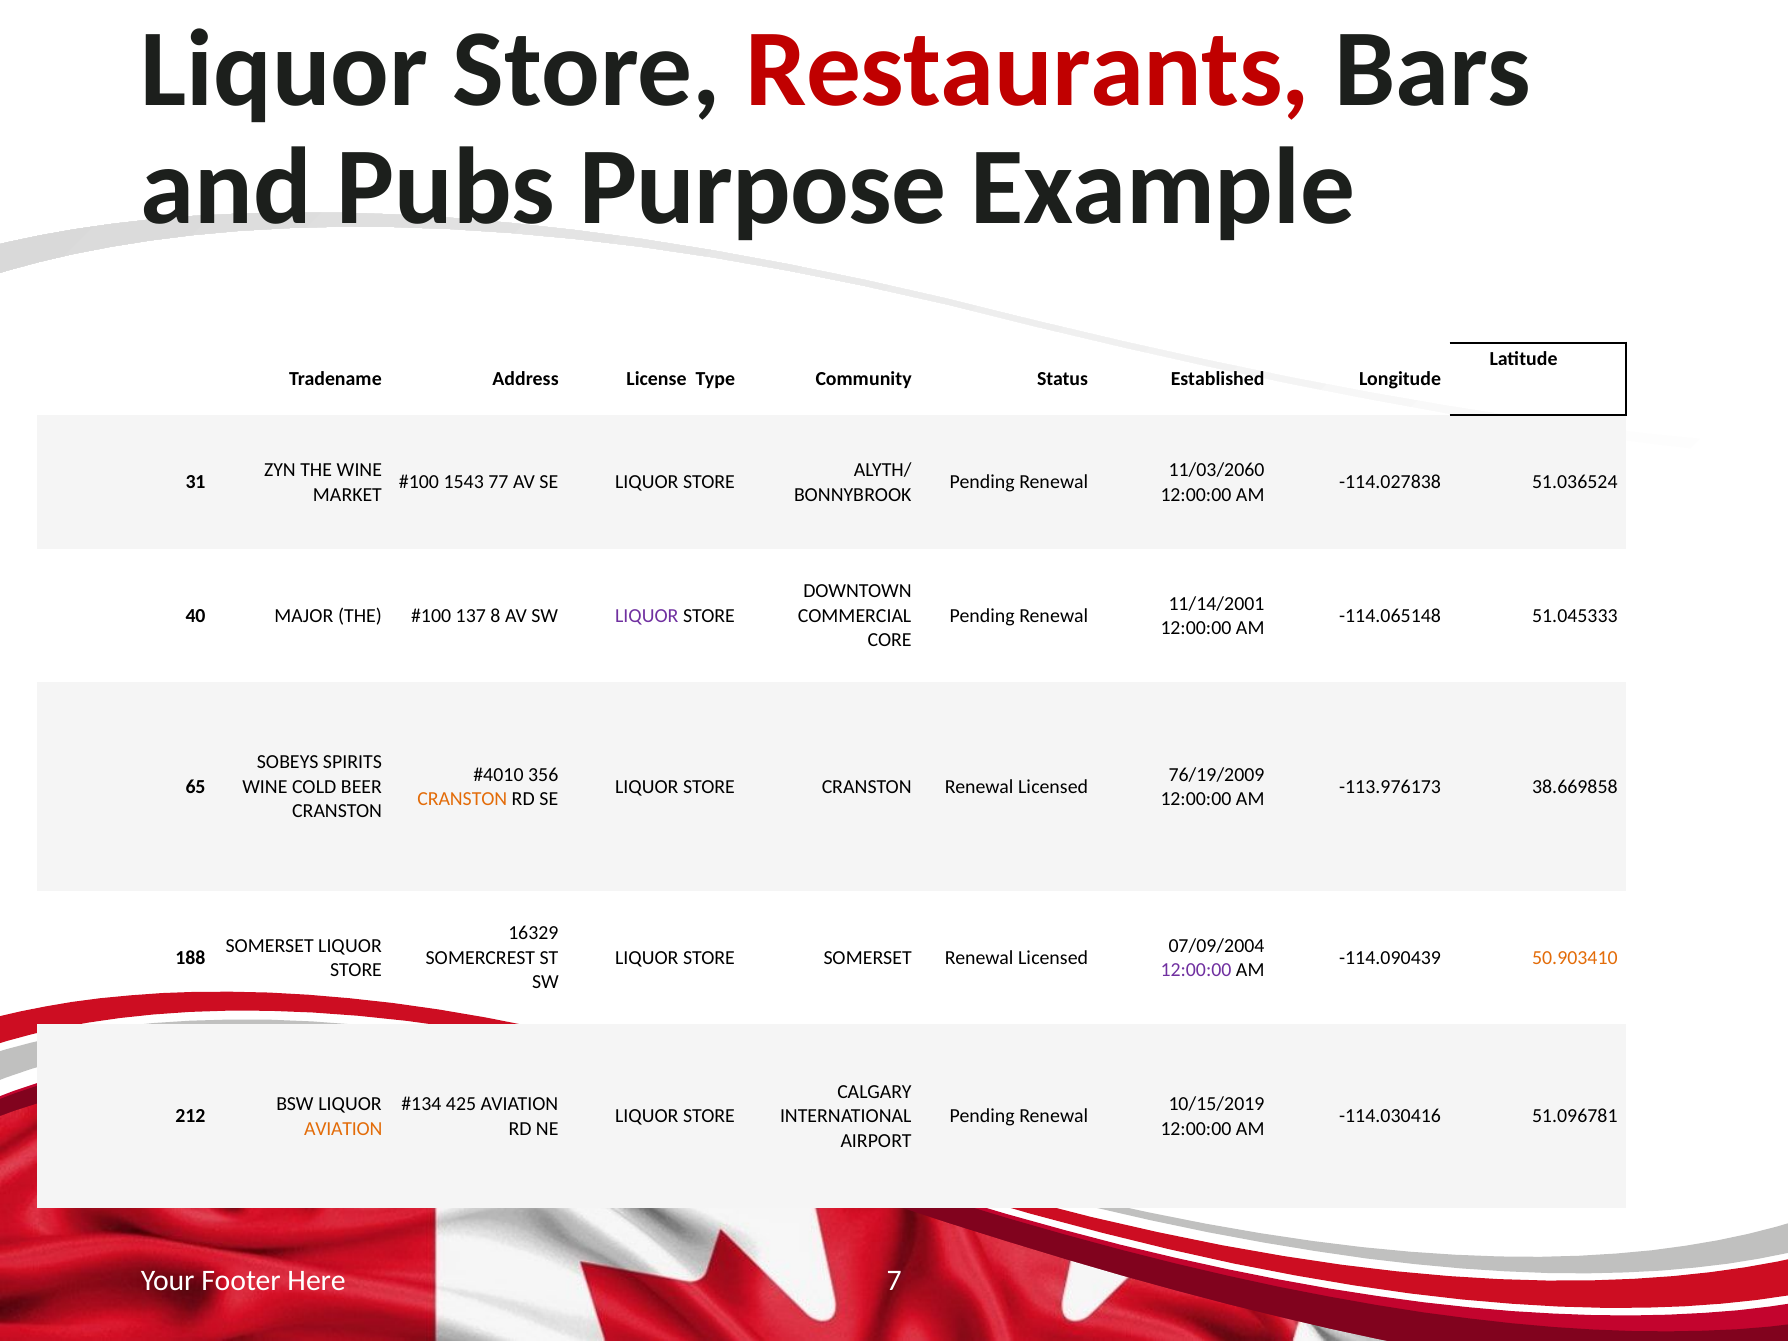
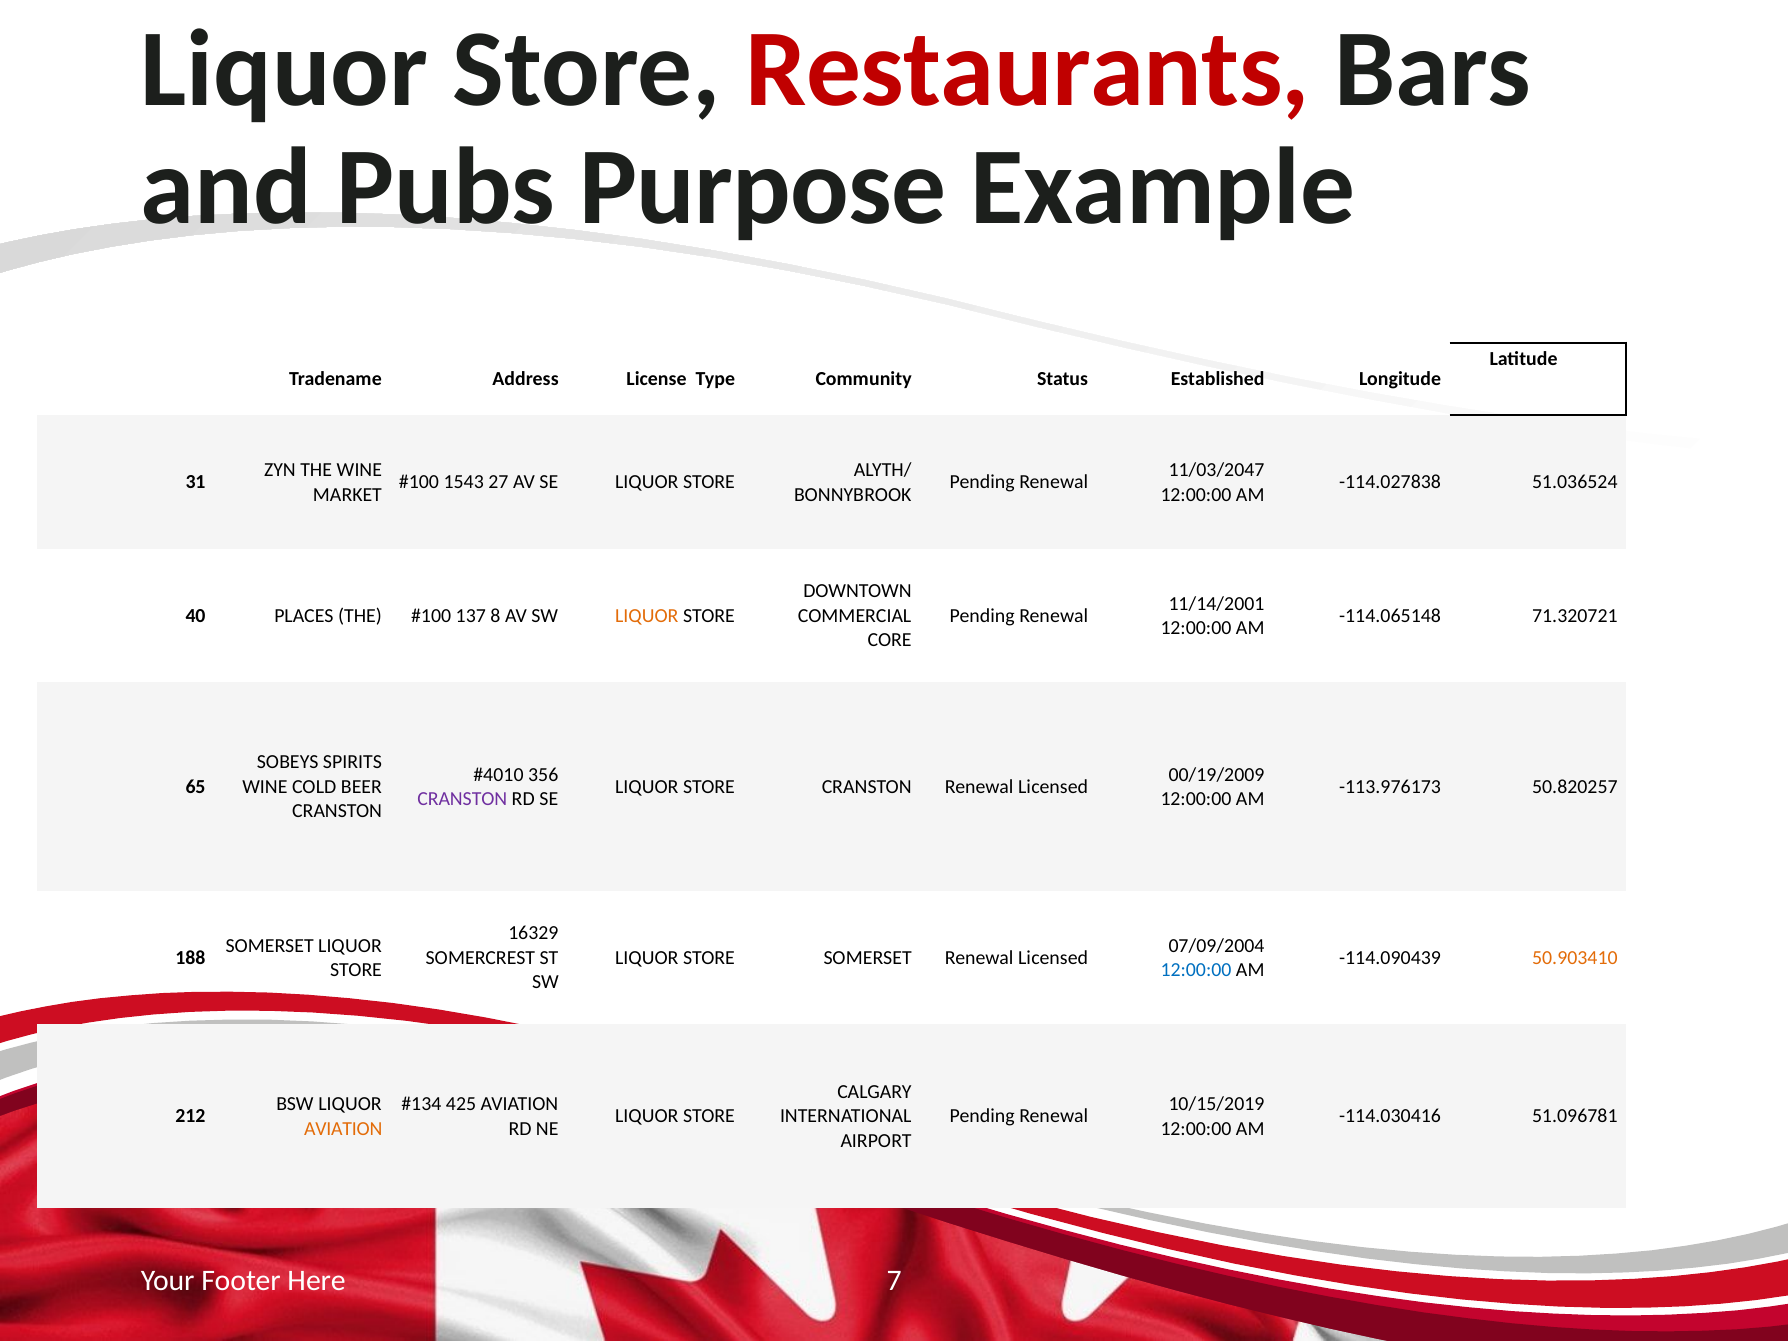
11/03/2060: 11/03/2060 -> 11/03/2047
77: 77 -> 27
MAJOR: MAJOR -> PLACES
LIQUOR at (647, 616) colour: purple -> orange
51.045333: 51.045333 -> 71.320721
76/19/2009: 76/19/2009 -> 00/19/2009
38.669858: 38.669858 -> 50.820257
CRANSTON at (462, 799) colour: orange -> purple
12:00:00 at (1196, 970) colour: purple -> blue
